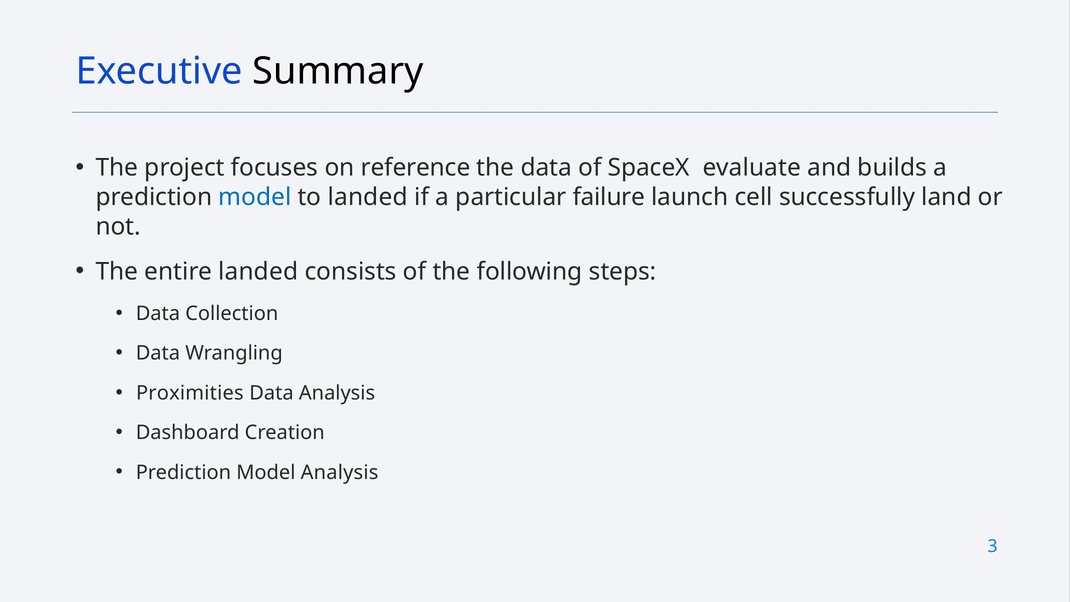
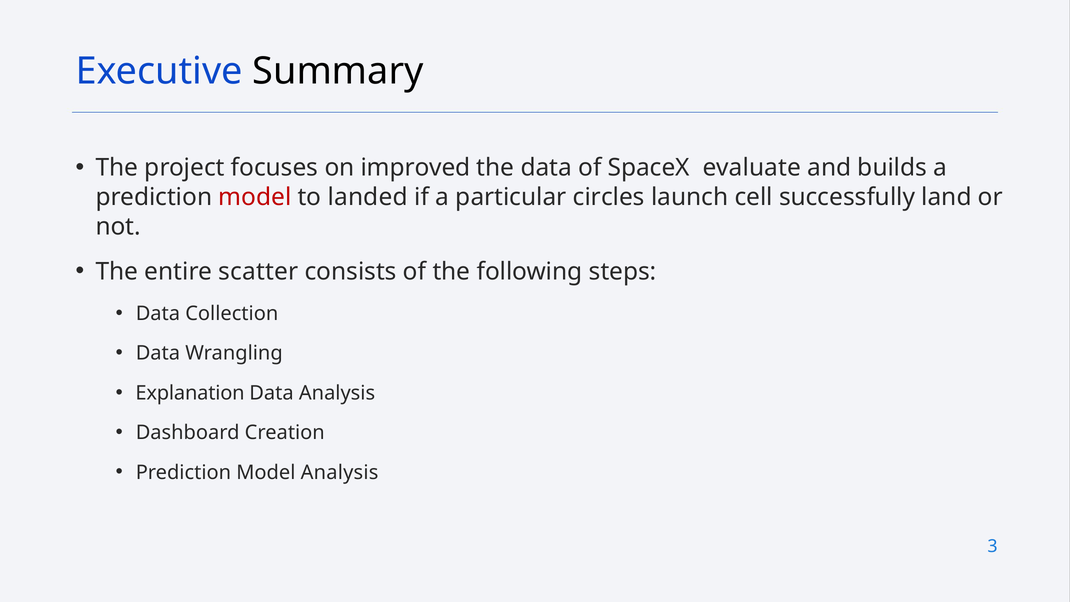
reference: reference -> improved
model at (255, 197) colour: blue -> red
failure: failure -> circles
entire landed: landed -> scatter
Proximities: Proximities -> Explanation
